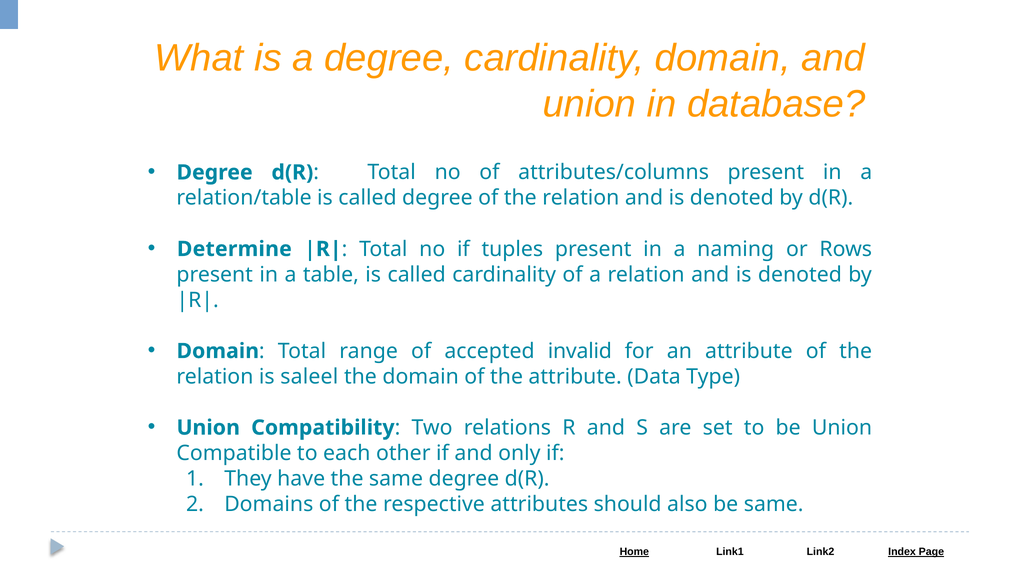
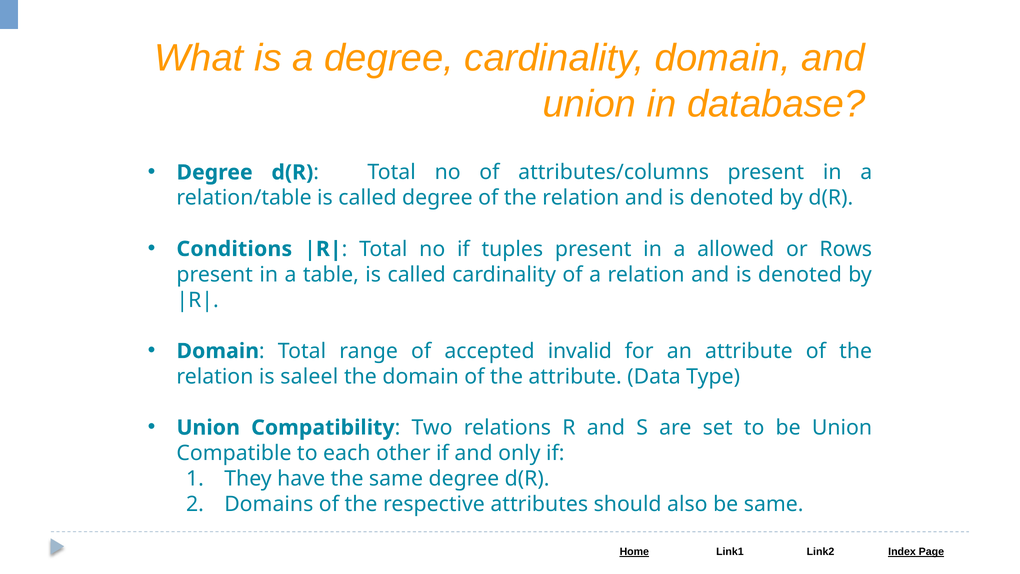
Determine: Determine -> Conditions
naming: naming -> allowed
